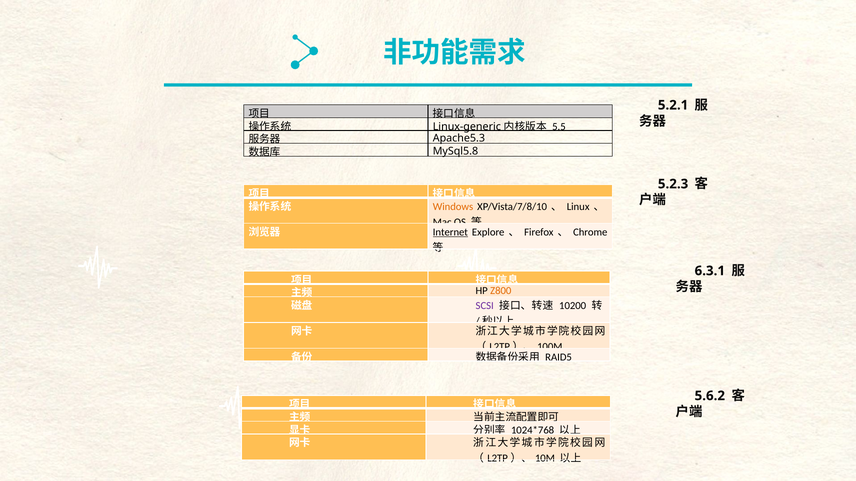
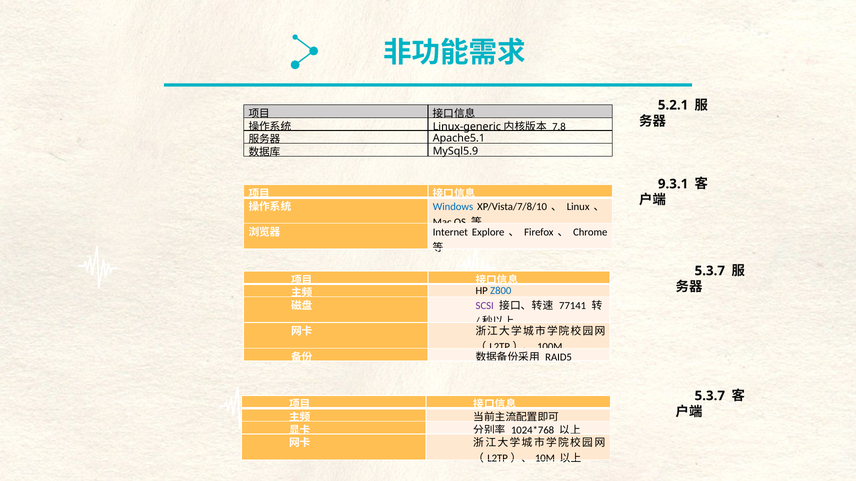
5.5: 5.5 -> 7.8
Apache5.3: Apache5.3 -> Apache5.1
MySql5.8: MySql5.8 -> MySql5.9
5.2.3: 5.2.3 -> 9.3.1
Windows colour: orange -> blue
Internet underline: present -> none
6.3.1 at (710, 271): 6.3.1 -> 5.3.7
Z800 colour: orange -> blue
10200: 10200 -> 77141
5.6.2 at (710, 396): 5.6.2 -> 5.3.7
